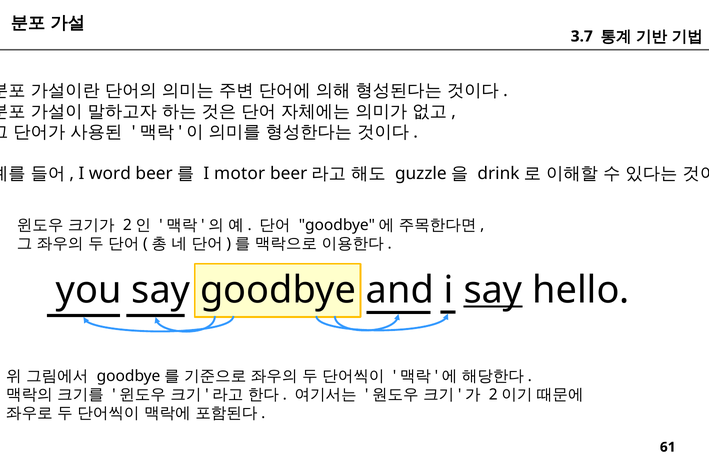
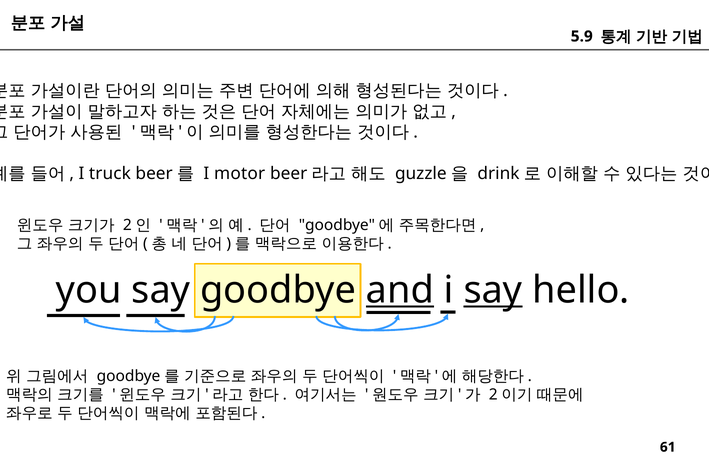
3.7: 3.7 -> 5.9
word: word -> truck
and underline: none -> present
